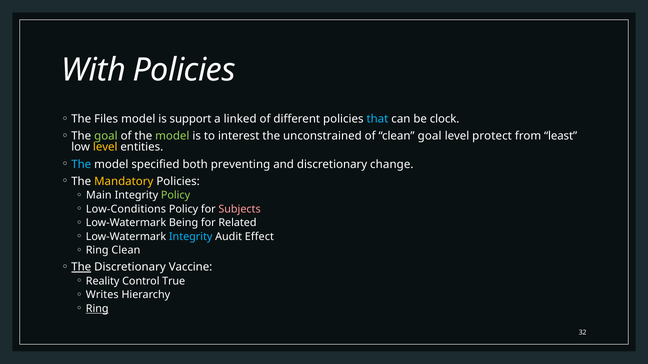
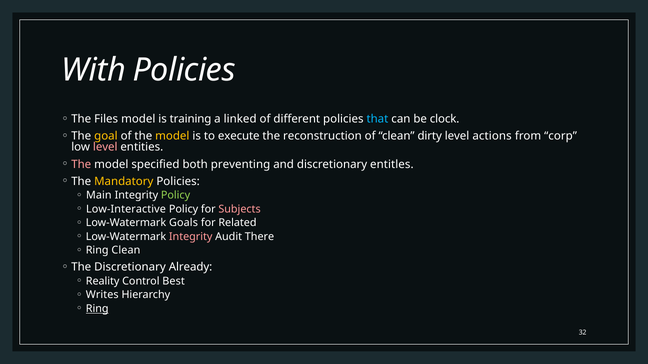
support: support -> training
goal at (106, 136) colour: light green -> yellow
model at (172, 136) colour: light green -> yellow
interest: interest -> execute
unconstrained: unconstrained -> reconstruction
clean goal: goal -> dirty
protect: protect -> actions
least: least -> corp
level at (105, 147) colour: yellow -> pink
The at (81, 164) colour: light blue -> pink
change: change -> entitles
Low-Conditions: Low-Conditions -> Low-Interactive
Being: Being -> Goals
Integrity at (191, 237) colour: light blue -> pink
Effect: Effect -> There
The at (81, 267) underline: present -> none
Vaccine: Vaccine -> Already
True: True -> Best
